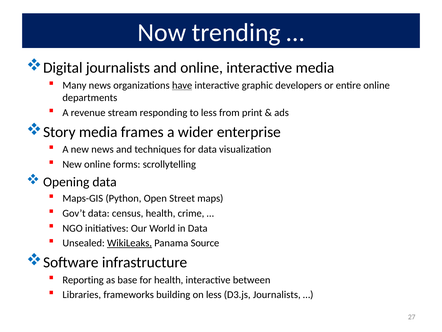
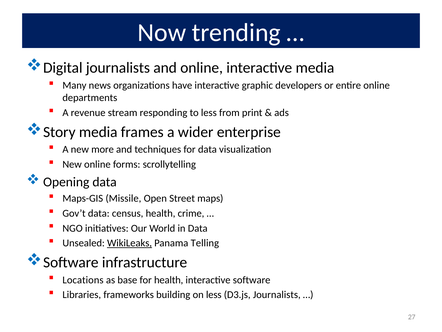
have underline: present -> none
new news: news -> more
Python: Python -> Missile
Source: Source -> Telling
Reporting: Reporting -> Locations
interactive between: between -> software
